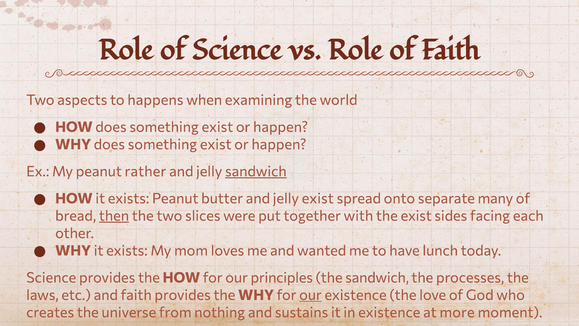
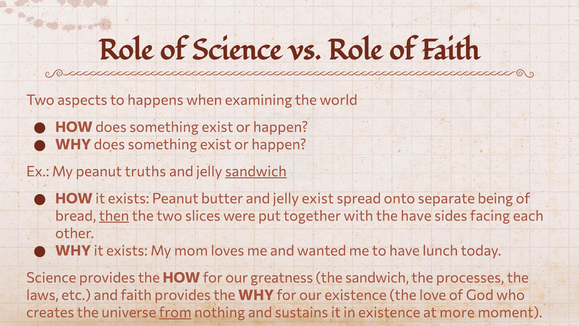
rather: rather -> truths
many: many -> being
the exist: exist -> have
principles: principles -> greatness
our at (310, 295) underline: present -> none
from underline: none -> present
